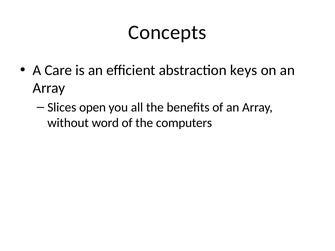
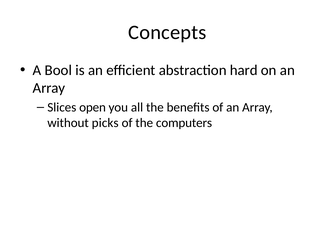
Care: Care -> Bool
keys: keys -> hard
word: word -> picks
